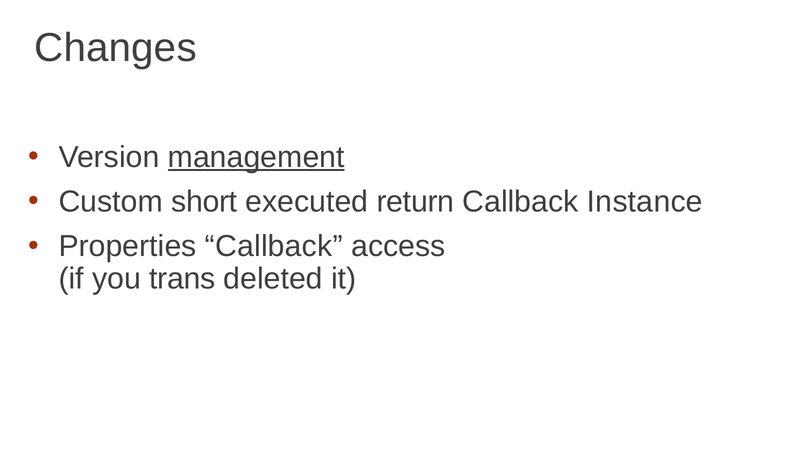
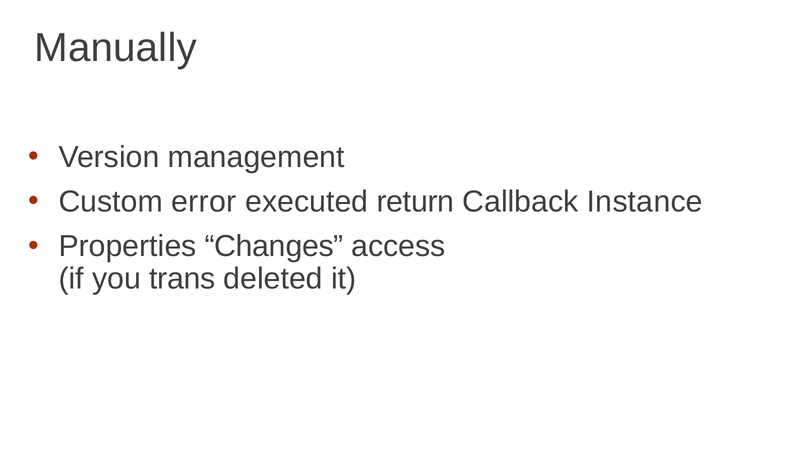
Changes: Changes -> Manually
management underline: present -> none
short: short -> error
Properties Callback: Callback -> Changes
